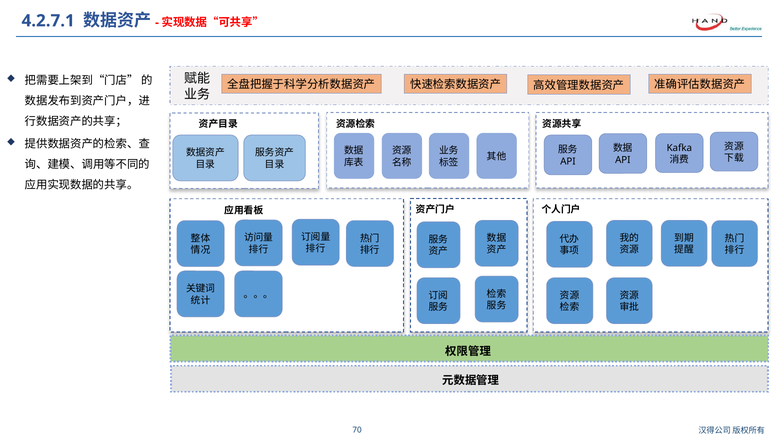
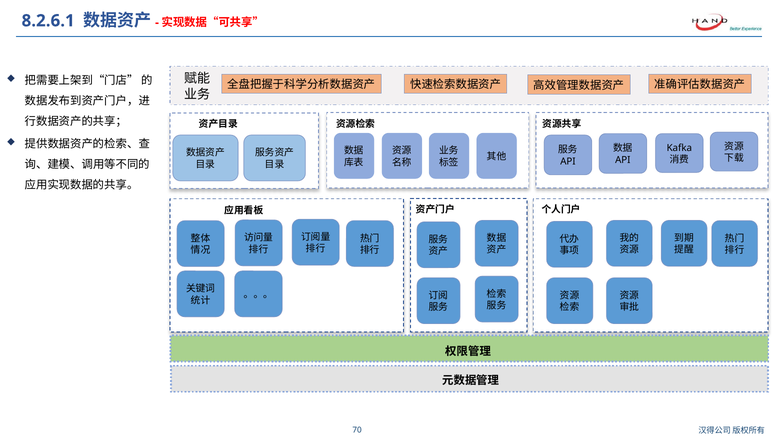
4.2.7.1: 4.2.7.1 -> 8.2.6.1
